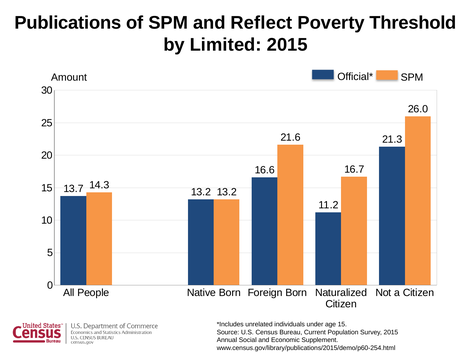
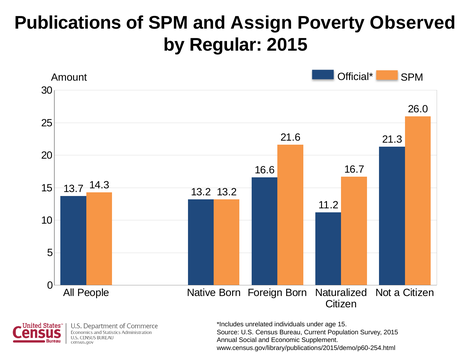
Reflect: Reflect -> Assign
Threshold: Threshold -> Observed
Limited: Limited -> Regular
